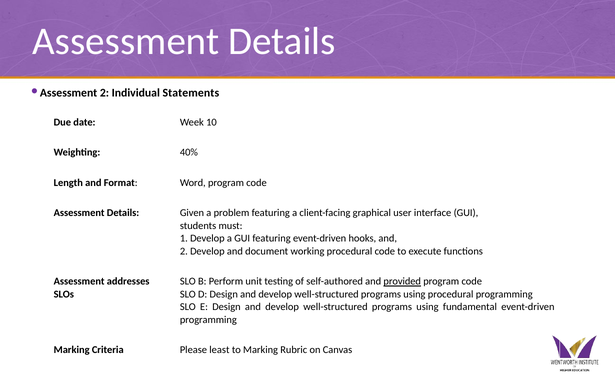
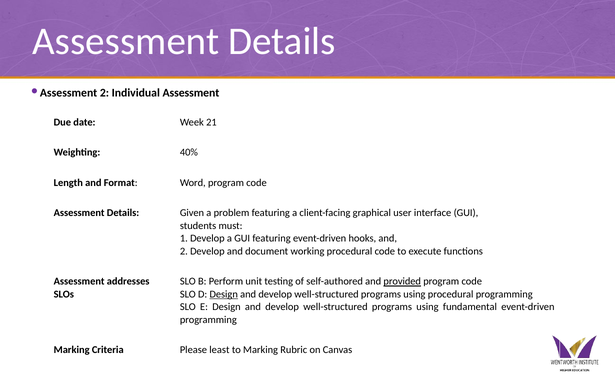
Individual Statements: Statements -> Assessment
10: 10 -> 21
Design at (224, 294) underline: none -> present
